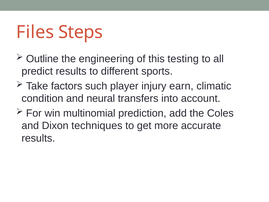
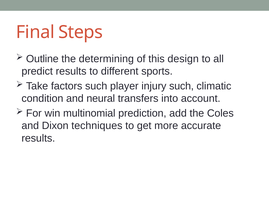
Files: Files -> Final
engineering: engineering -> determining
testing: testing -> design
injury earn: earn -> such
